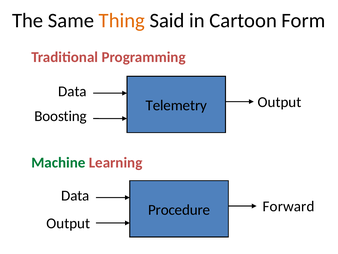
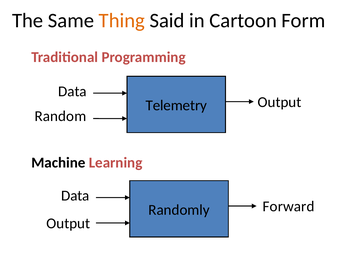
Boosting: Boosting -> Random
Machine colour: green -> black
Procedure: Procedure -> Randomly
